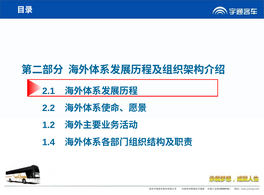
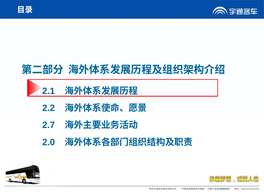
1.2: 1.2 -> 2.7
1.4: 1.4 -> 2.0
